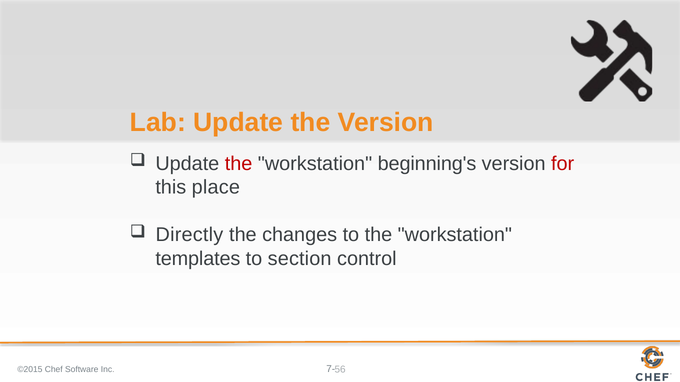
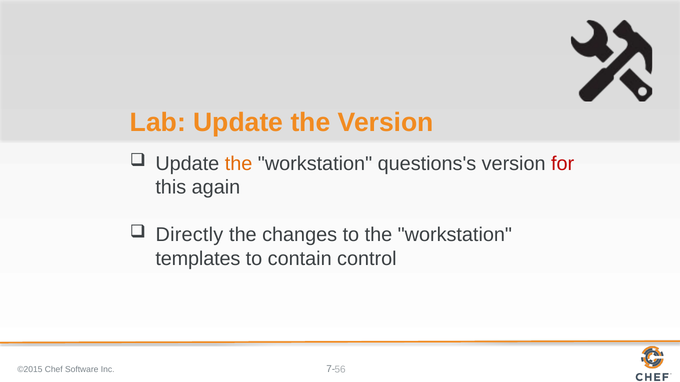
the at (239, 164) colour: red -> orange
beginning's: beginning's -> questions's
place: place -> again
section: section -> contain
